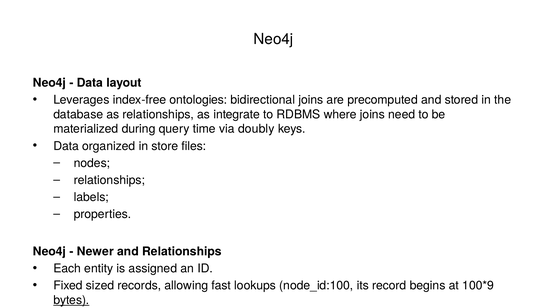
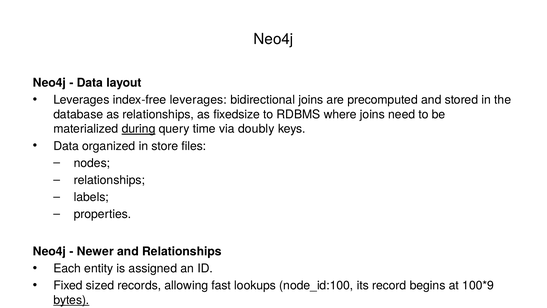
index-free ontologies: ontologies -> leverages
integrate: integrate -> fixedsize
during underline: none -> present
